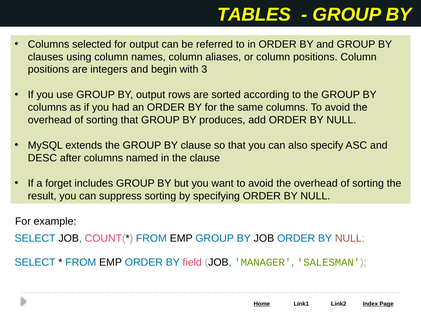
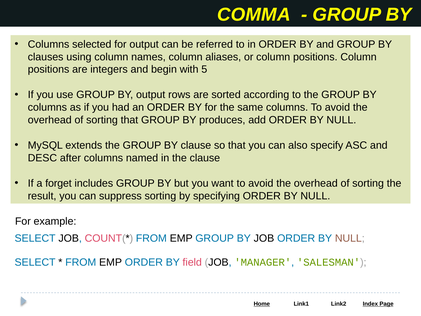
TABLES: TABLES -> COMMA
3: 3 -> 5
